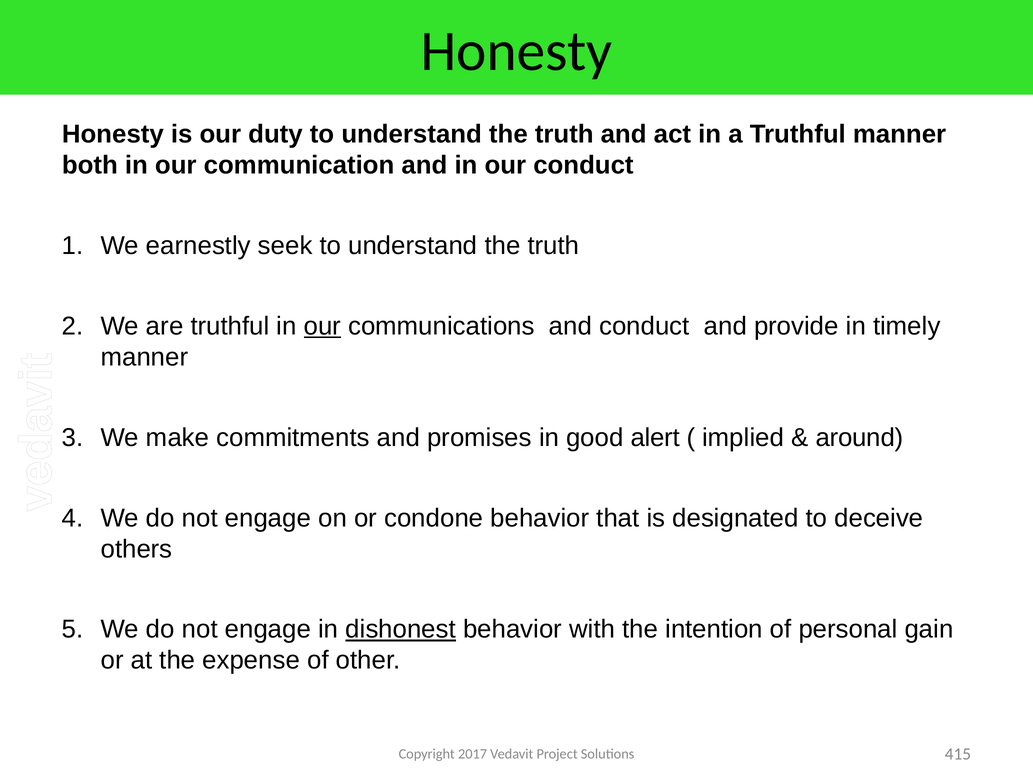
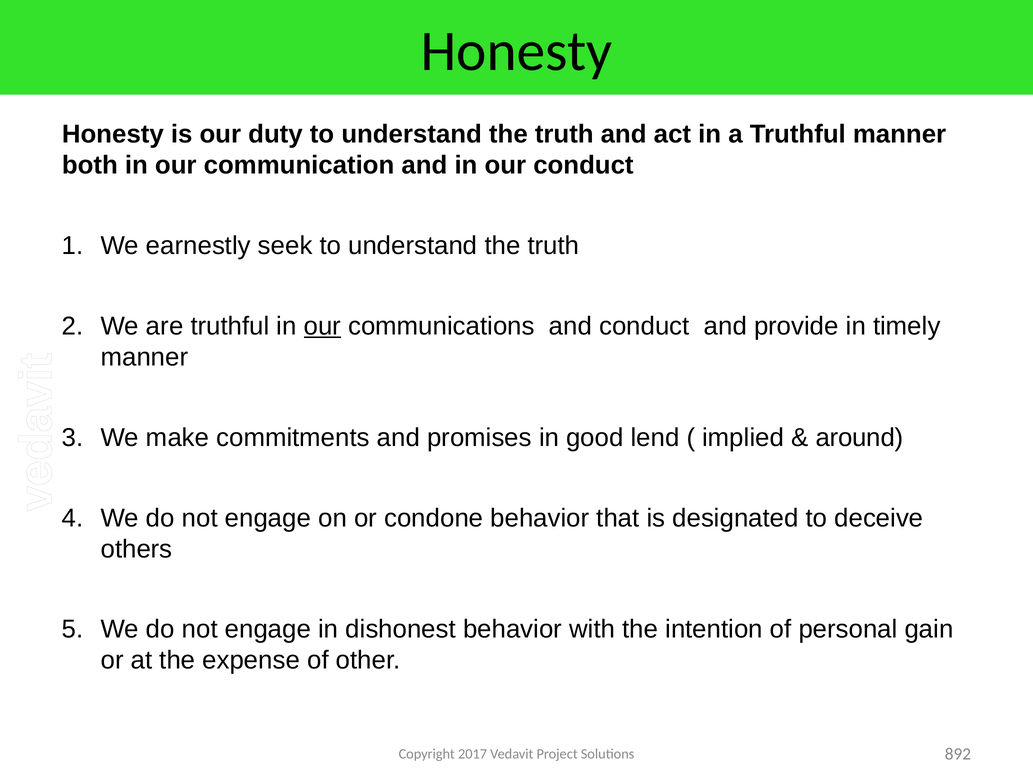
alert: alert -> lend
dishonest underline: present -> none
415: 415 -> 892
